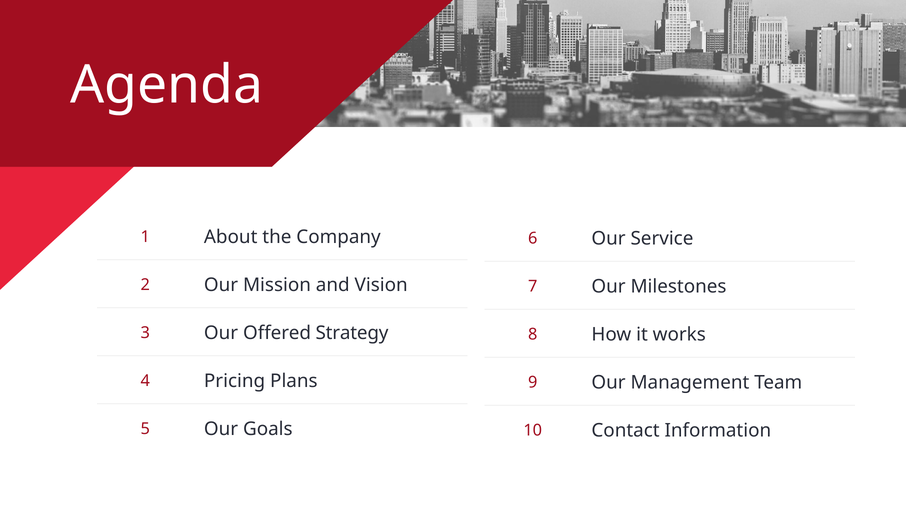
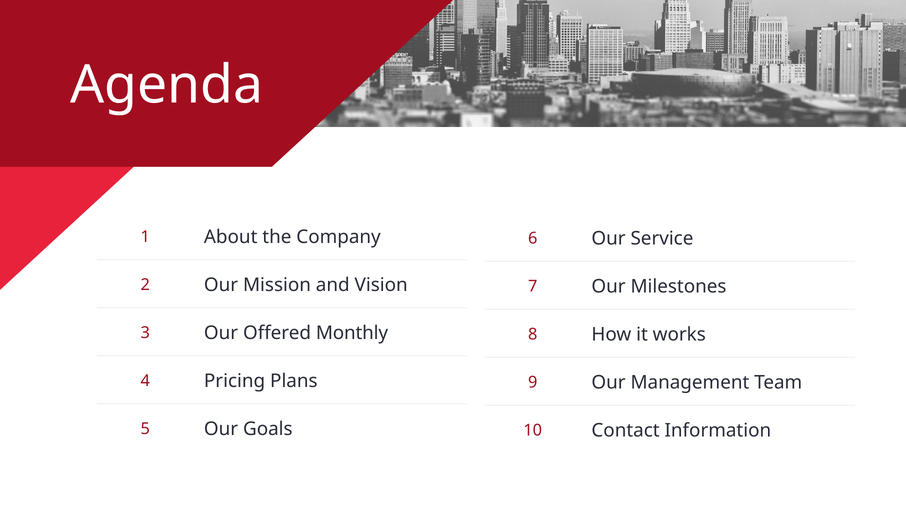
Strategy: Strategy -> Monthly
